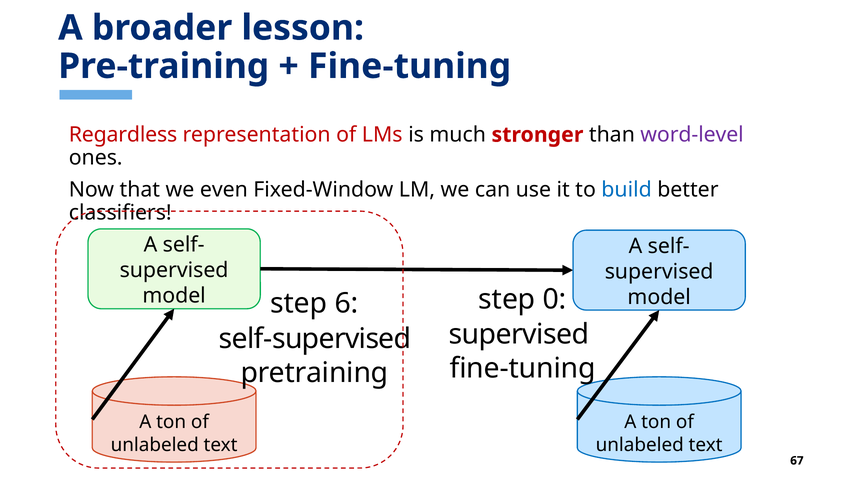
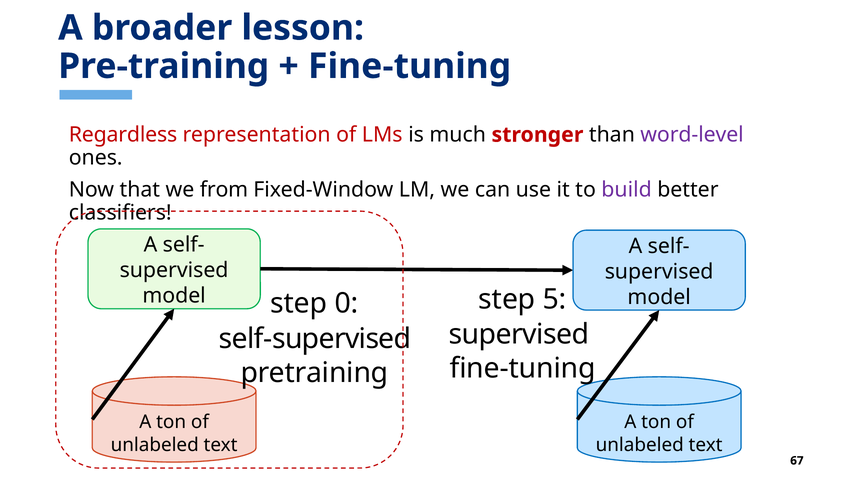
even: even -> from
build colour: blue -> purple
6: 6 -> 0
0: 0 -> 5
